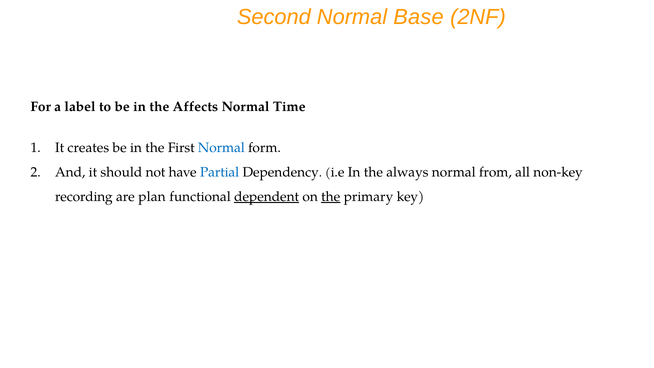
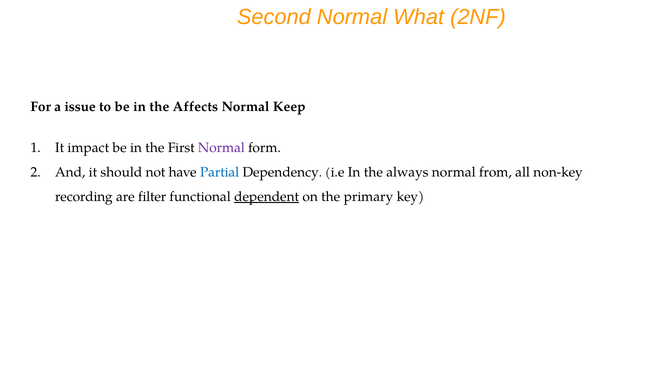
Base: Base -> What
label: label -> issue
Time: Time -> Keep
creates: creates -> impact
Normal at (221, 148) colour: blue -> purple
plan: plan -> filter
the at (331, 197) underline: present -> none
